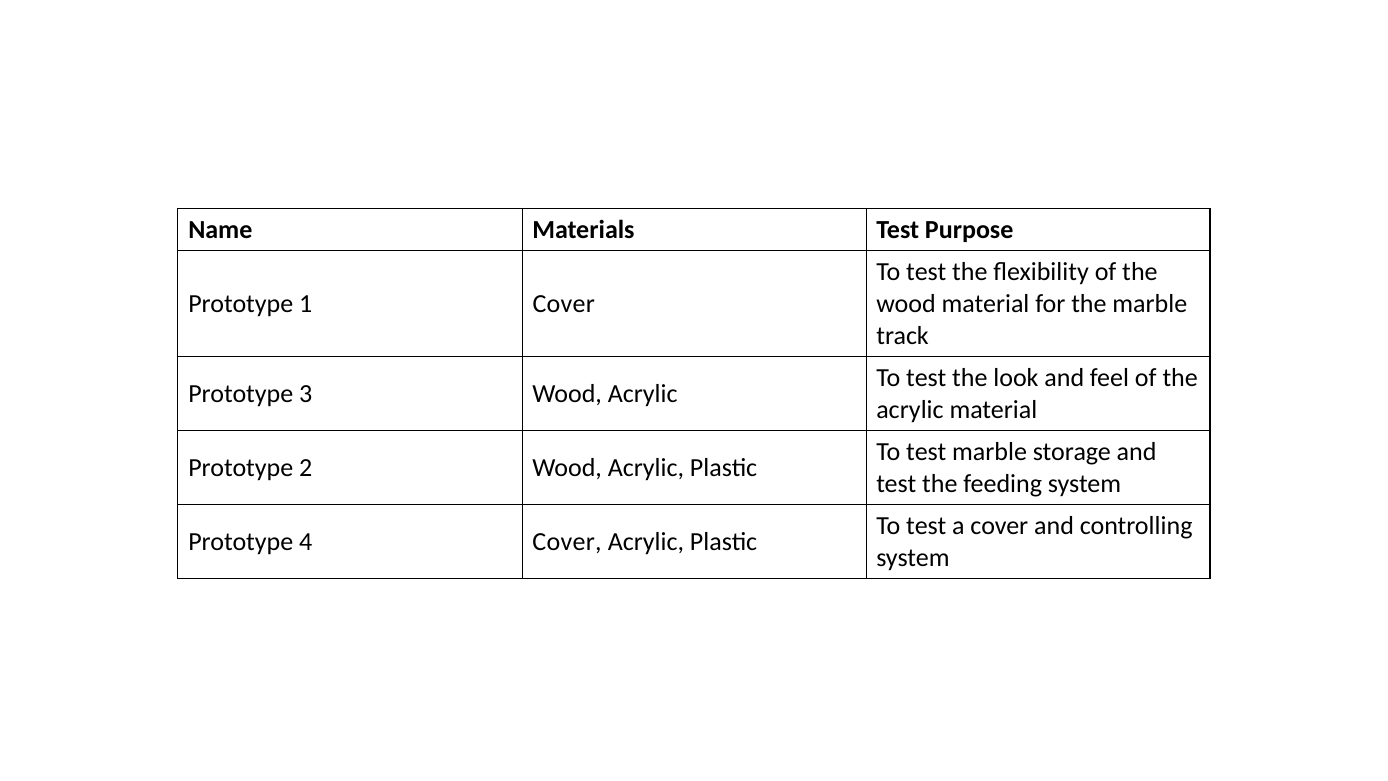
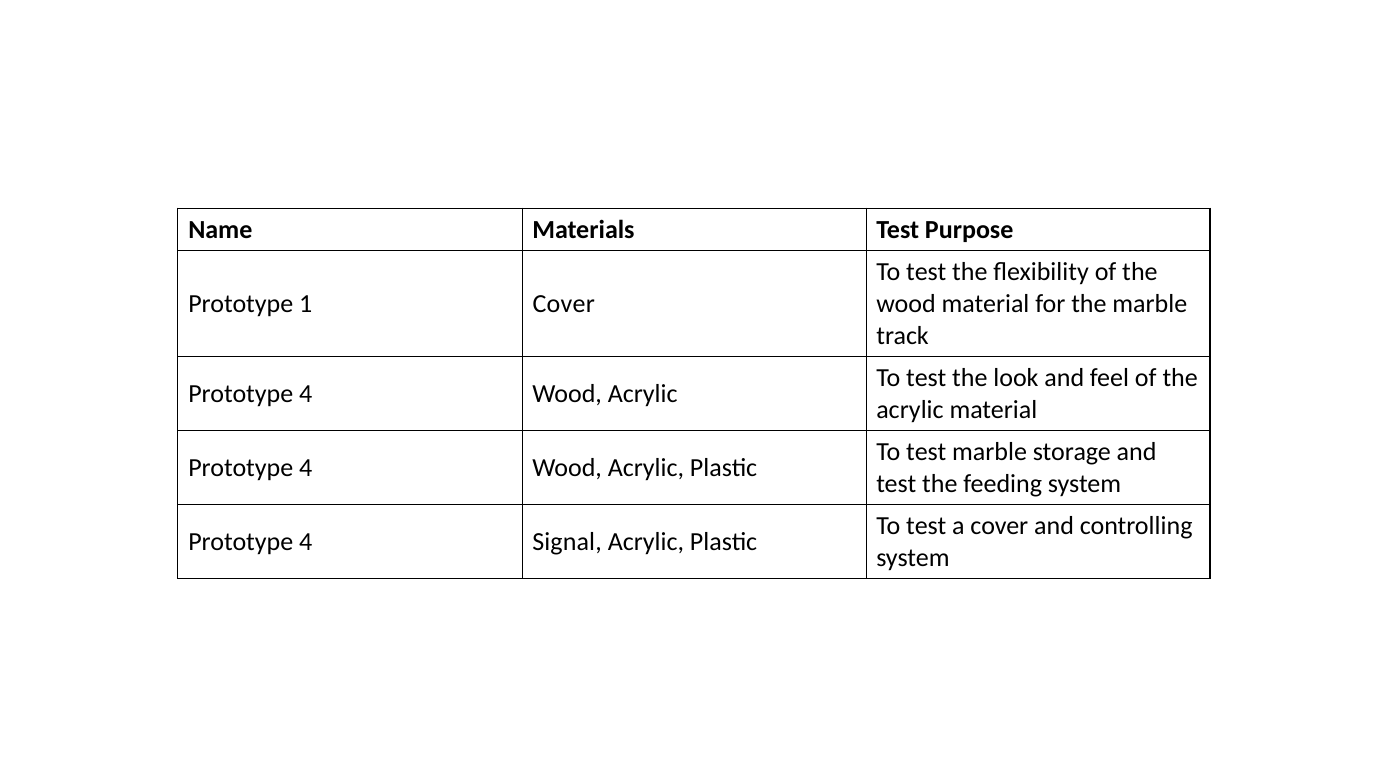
3 at (306, 393): 3 -> 4
2 at (306, 467): 2 -> 4
4 Cover: Cover -> Signal
